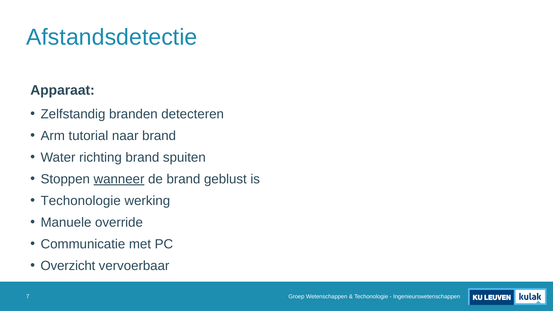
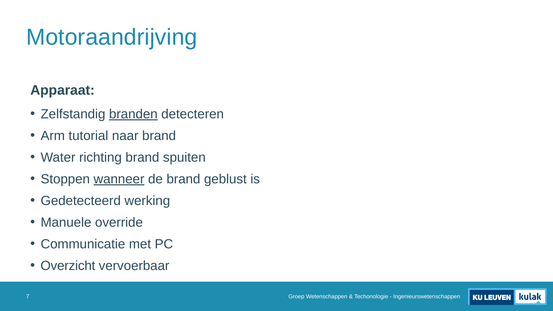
Afstandsdetectie: Afstandsdetectie -> Motoraandrijving
branden underline: none -> present
Techonologie at (81, 201): Techonologie -> Gedetecteerd
